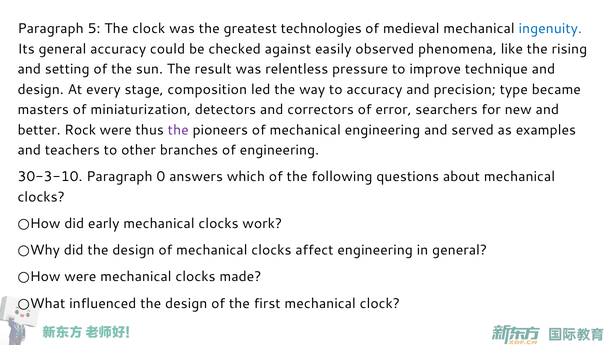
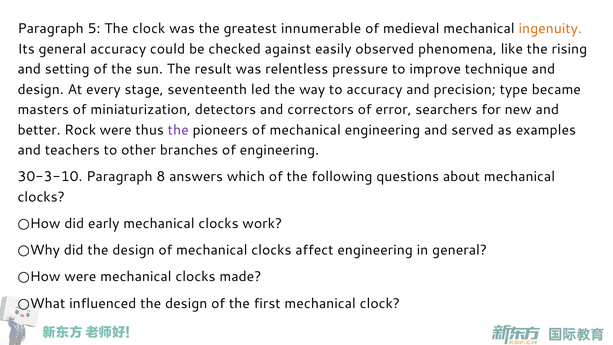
technologies: technologies -> innumerable
ingenuity colour: blue -> orange
composition: composition -> seventeenth
0: 0 -> 8
